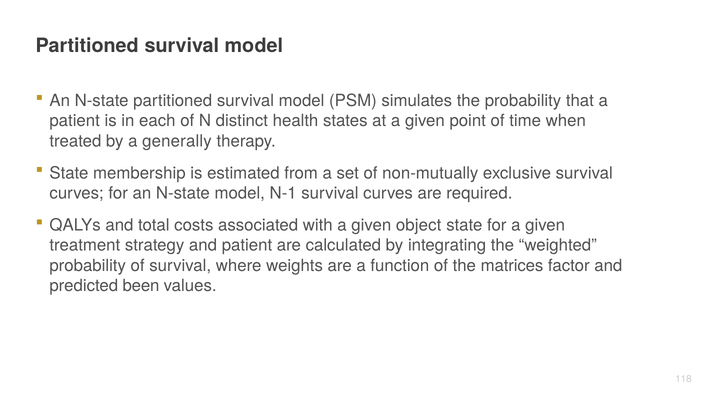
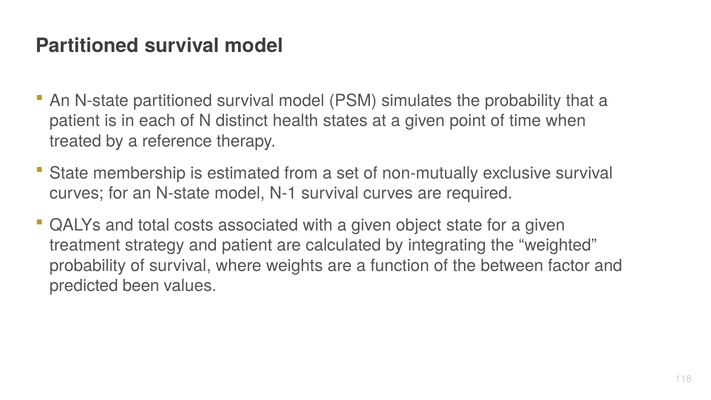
generally: generally -> reference
matrices: matrices -> between
